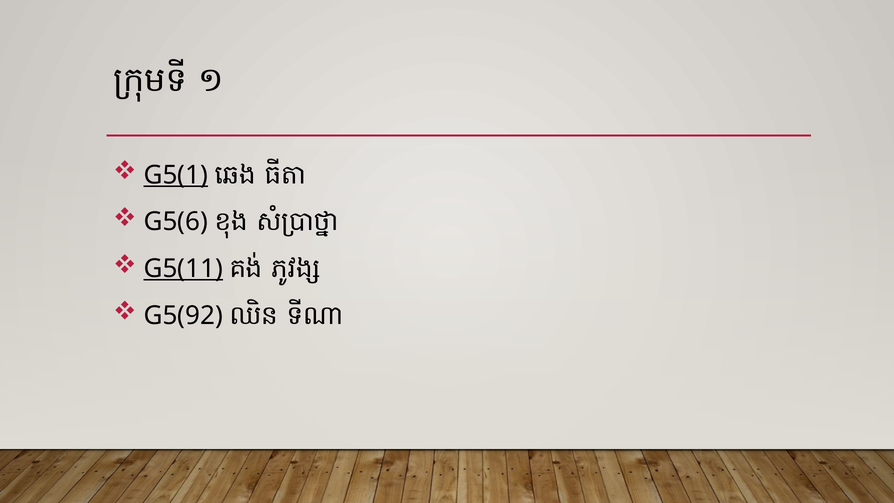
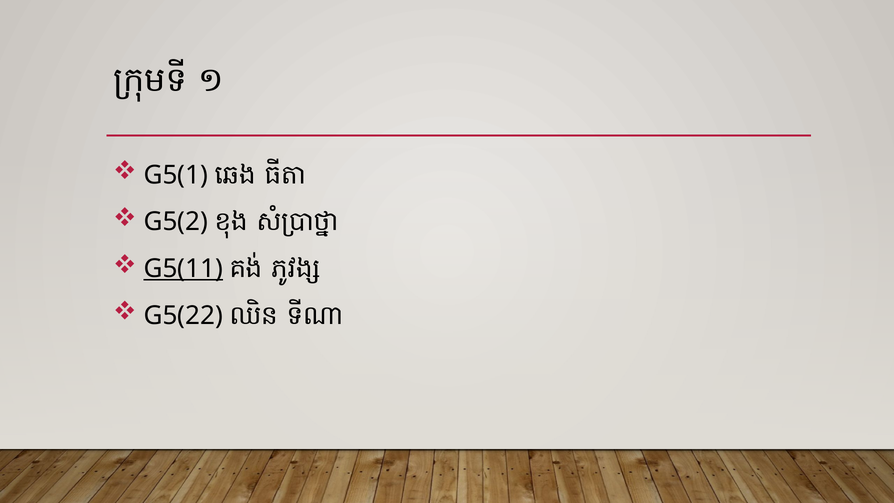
G5(1 underline: present -> none
G5(6: G5(6 -> G5(2
G5(92: G5(92 -> G5(22
